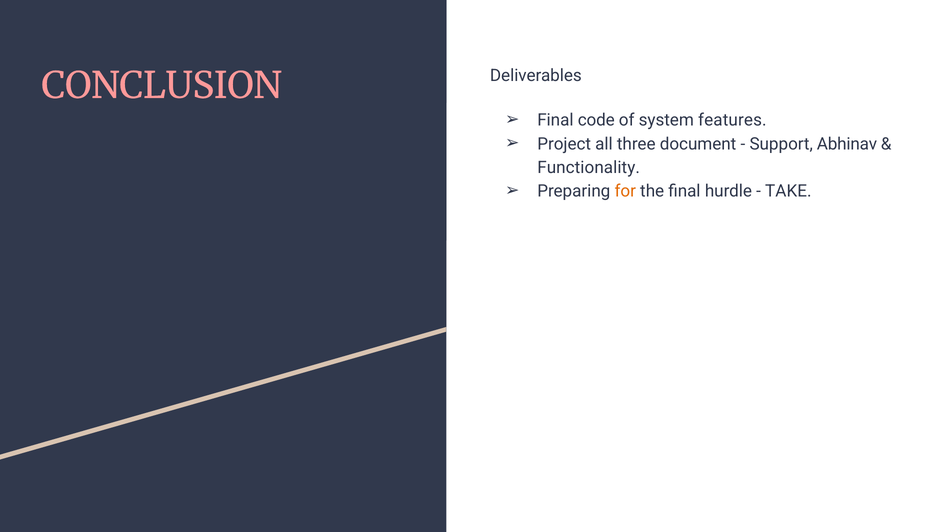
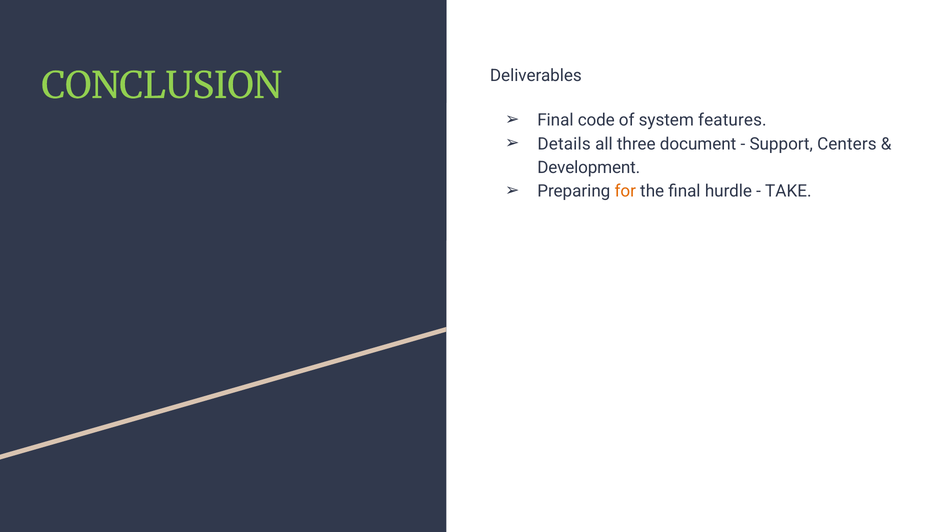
CONCLUSION colour: pink -> light green
Project: Project -> Details
Abhinav: Abhinav -> Centers
Functionality: Functionality -> Development
